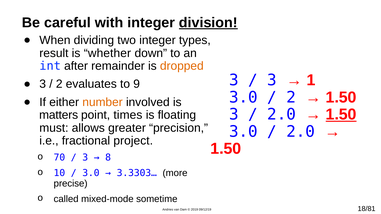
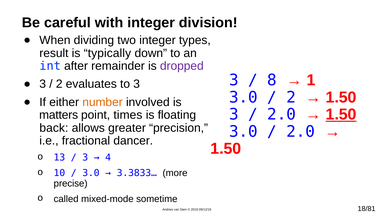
division underline: present -> none
whether: whether -> typically
dropped colour: orange -> purple
3 at (272, 80): 3 -> 8
to 9: 9 -> 3
must: must -> back
project: project -> dancer
70: 70 -> 13
8: 8 -> 4
3.3303…: 3.3303… -> 3.3833…
